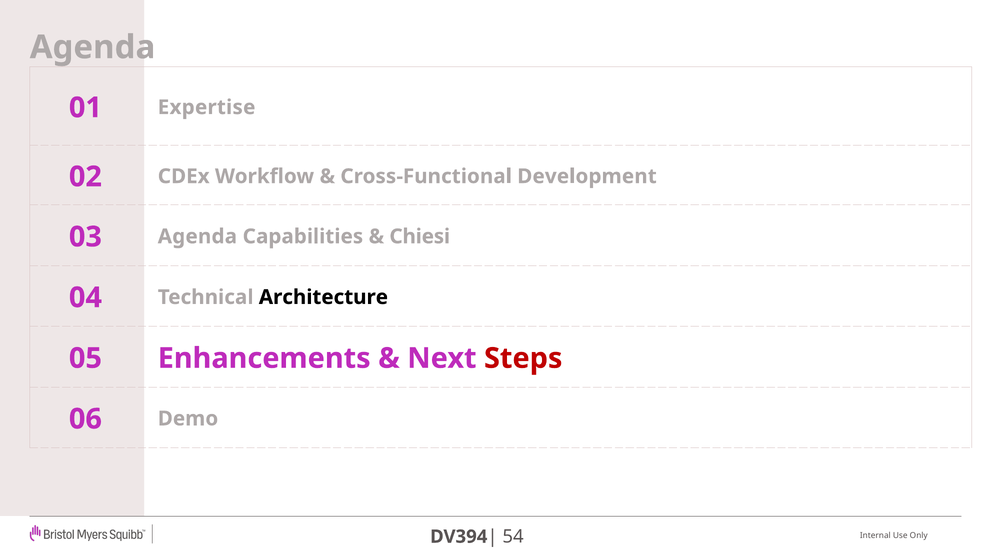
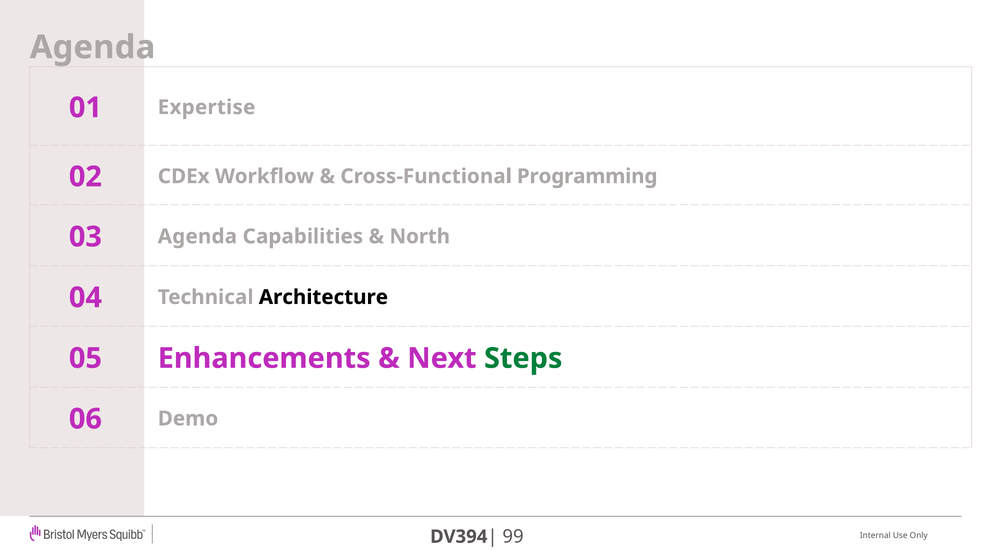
Development: Development -> Programming
Chiesi: Chiesi -> North
Steps colour: red -> green
54: 54 -> 99
